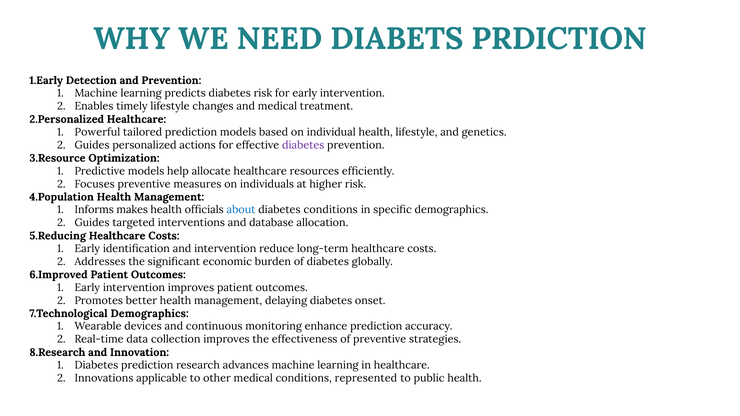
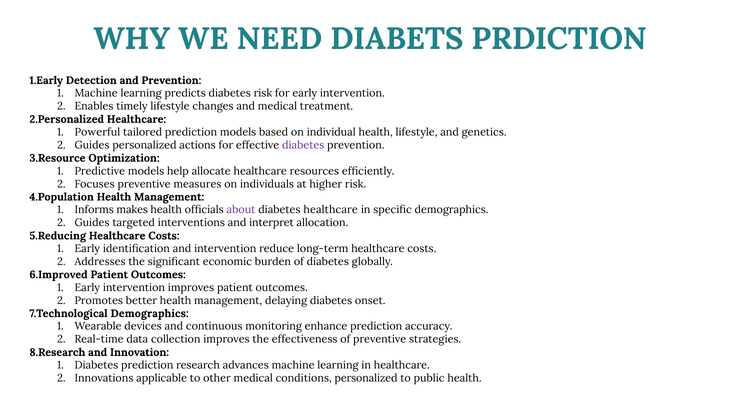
about colour: blue -> purple
diabetes conditions: conditions -> healthcare
database: database -> interpret
conditions represented: represented -> personalized
